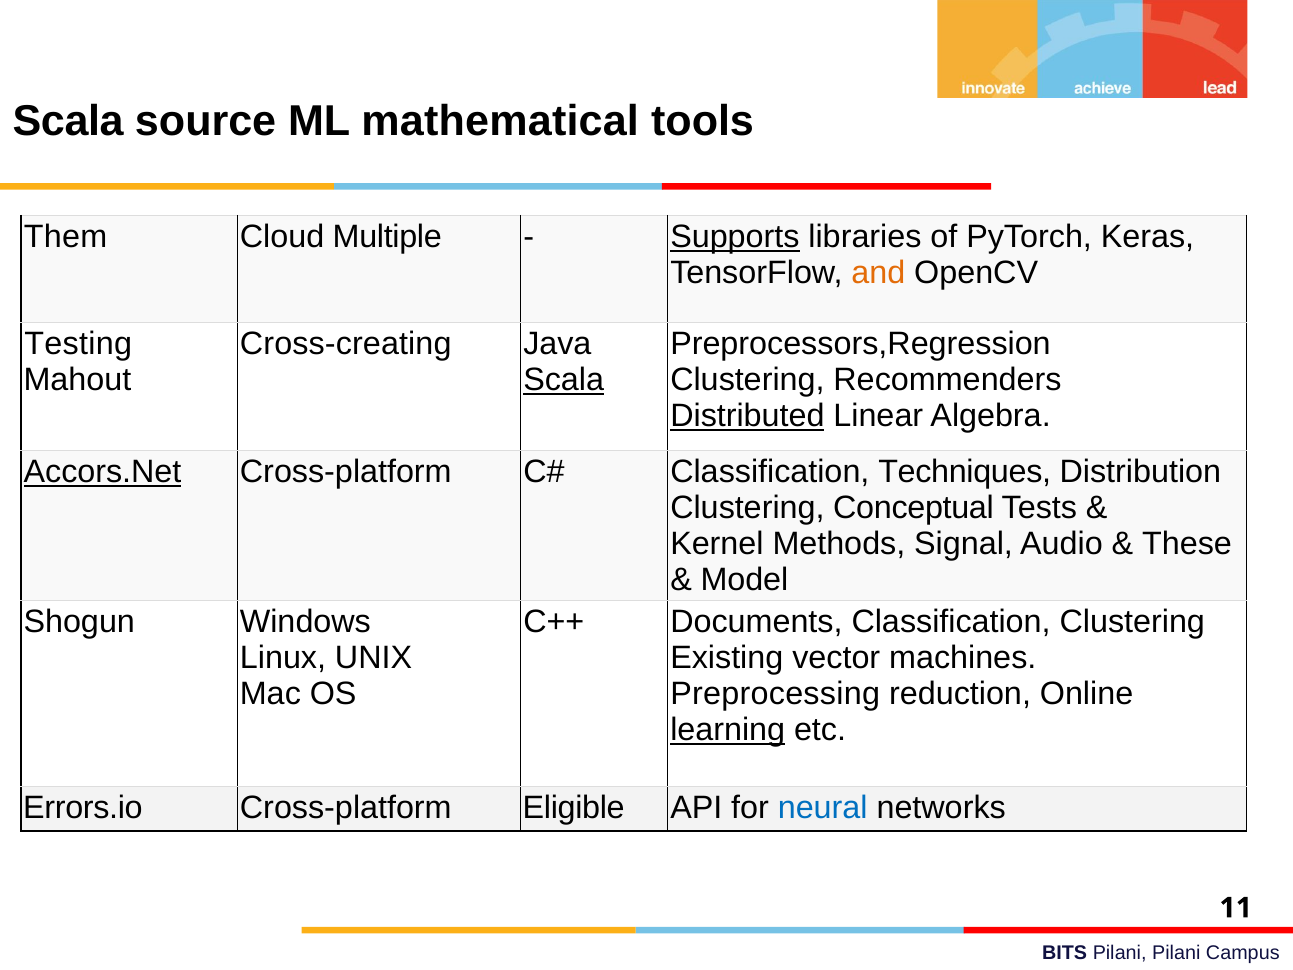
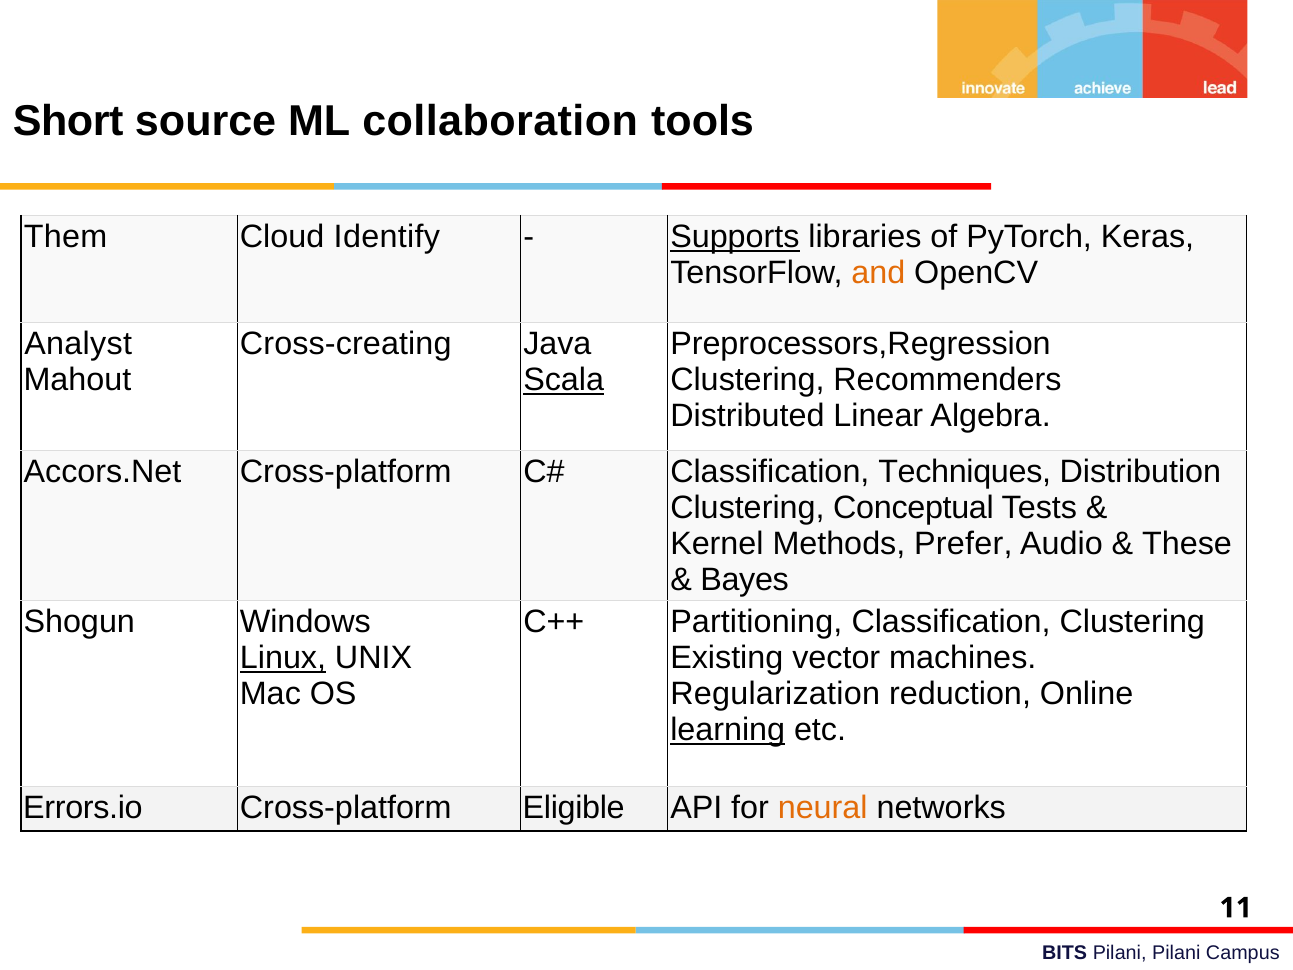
Scala at (68, 122): Scala -> Short
mathematical: mathematical -> collaboration
Multiple: Multiple -> Identify
Testing: Testing -> Analyst
Distributed underline: present -> none
Accors.Net underline: present -> none
Signal: Signal -> Prefer
Model: Model -> Bayes
Documents: Documents -> Partitioning
Linux underline: none -> present
Preprocessing: Preprocessing -> Regularization
neural colour: blue -> orange
